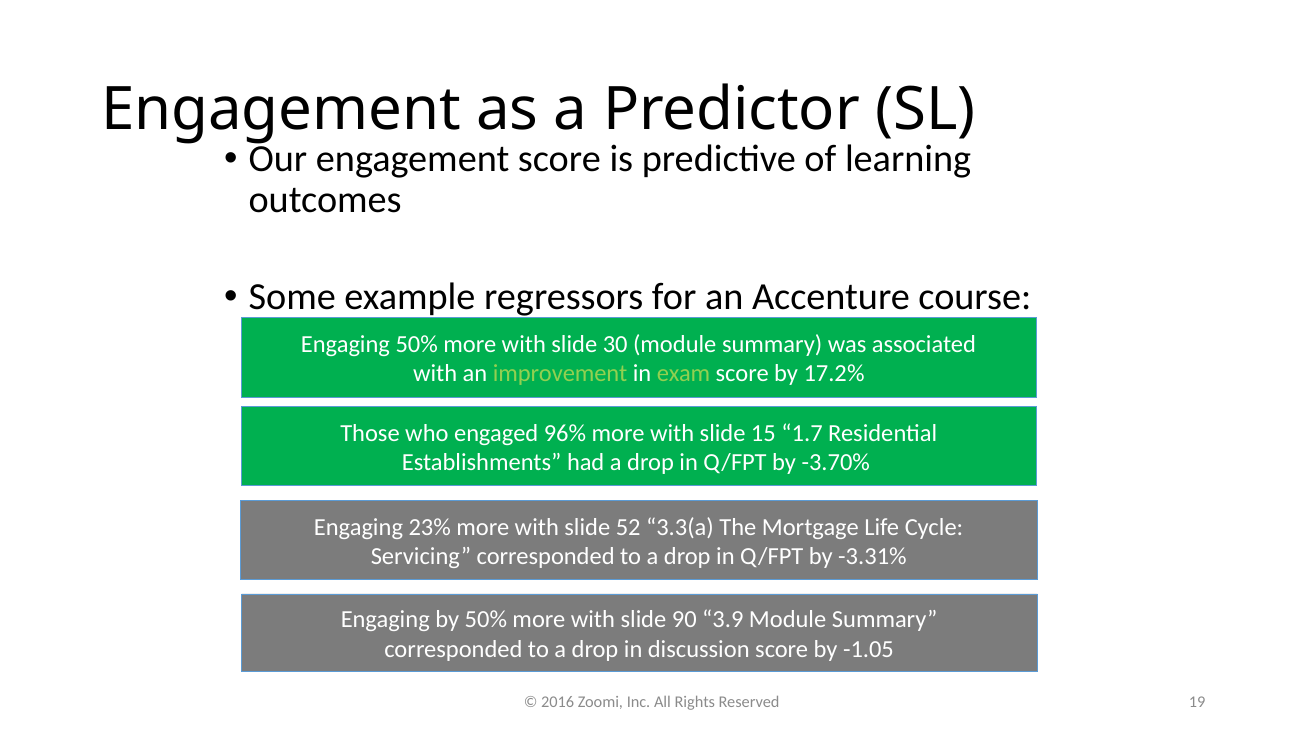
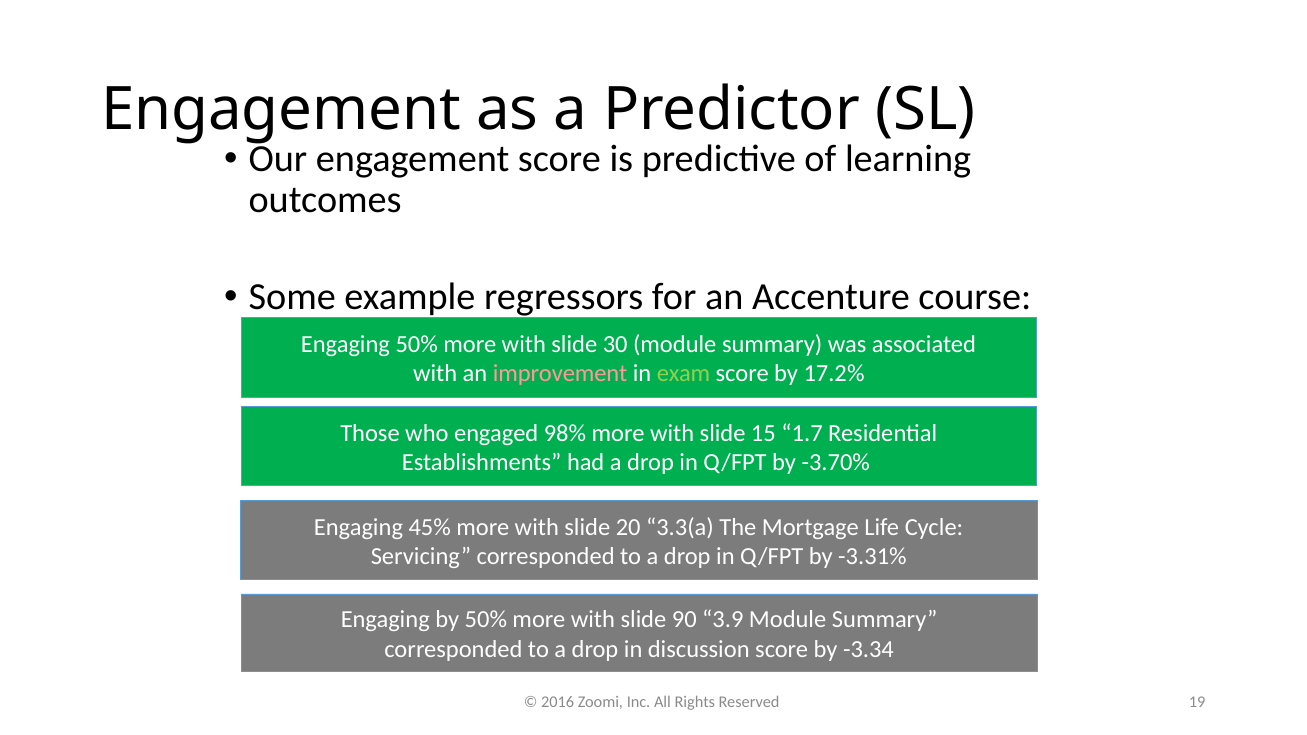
improvement colour: light green -> pink
96%: 96% -> 98%
23%: 23% -> 45%
52: 52 -> 20
-1.05: -1.05 -> -3.34
